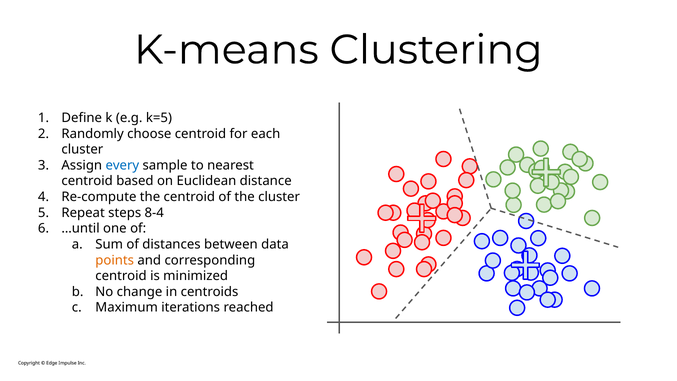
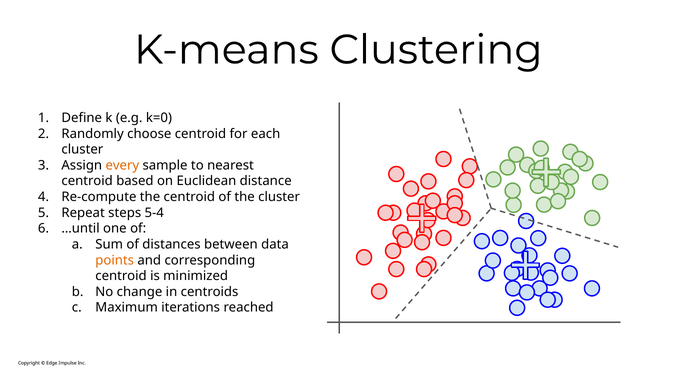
k=5: k=5 -> k=0
every colour: blue -> orange
8-4: 8-4 -> 5-4
